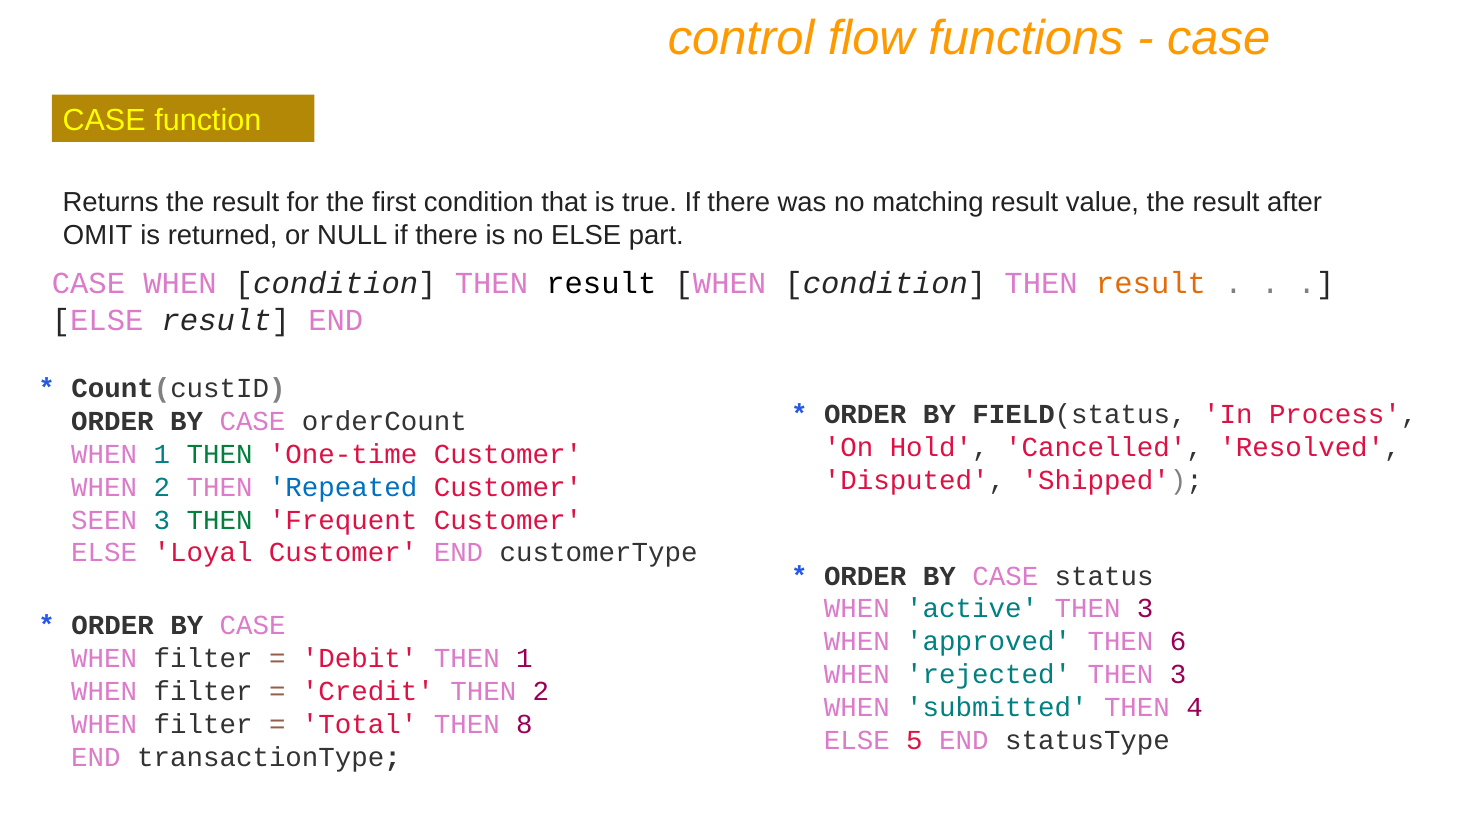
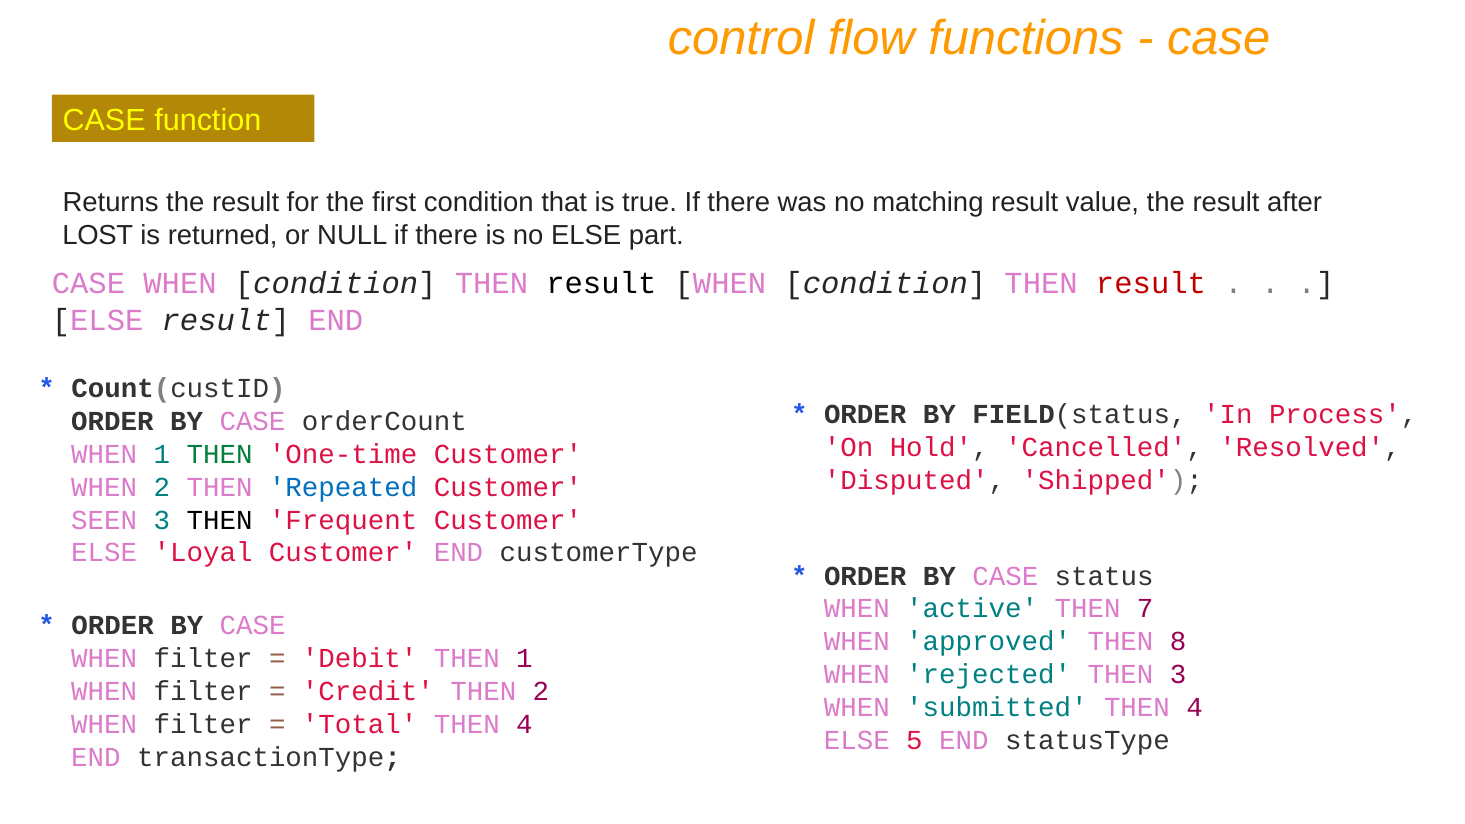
OMIT: OMIT -> LOST
result at (1151, 284) colour: orange -> red
THEN at (220, 520) colour: green -> black
active THEN 3: 3 -> 7
6: 6 -> 8
Total THEN 8: 8 -> 4
